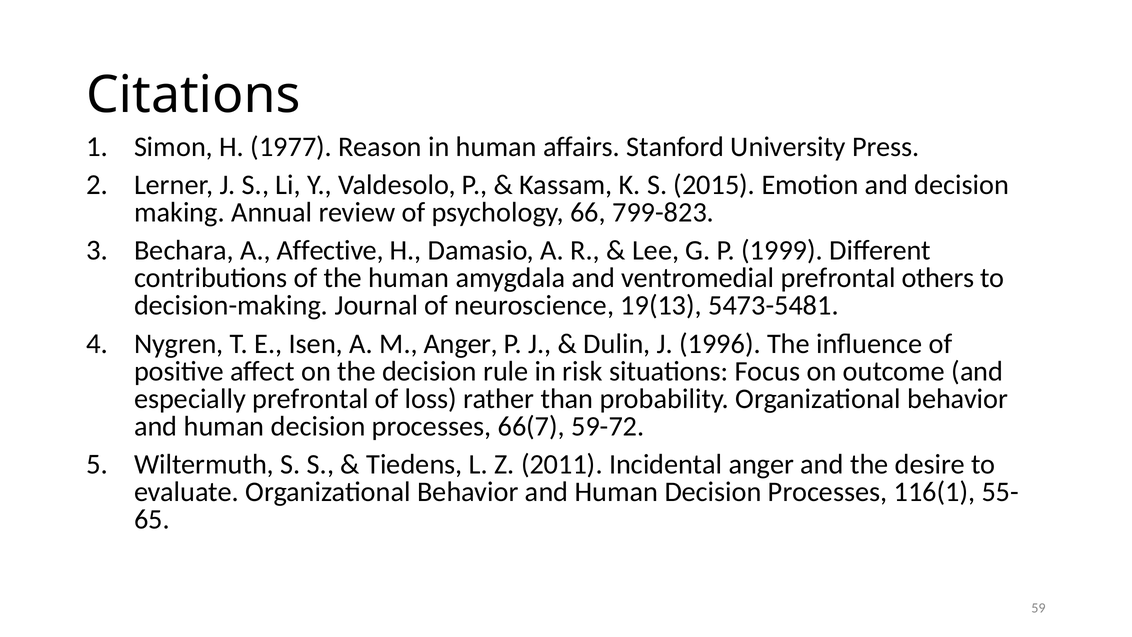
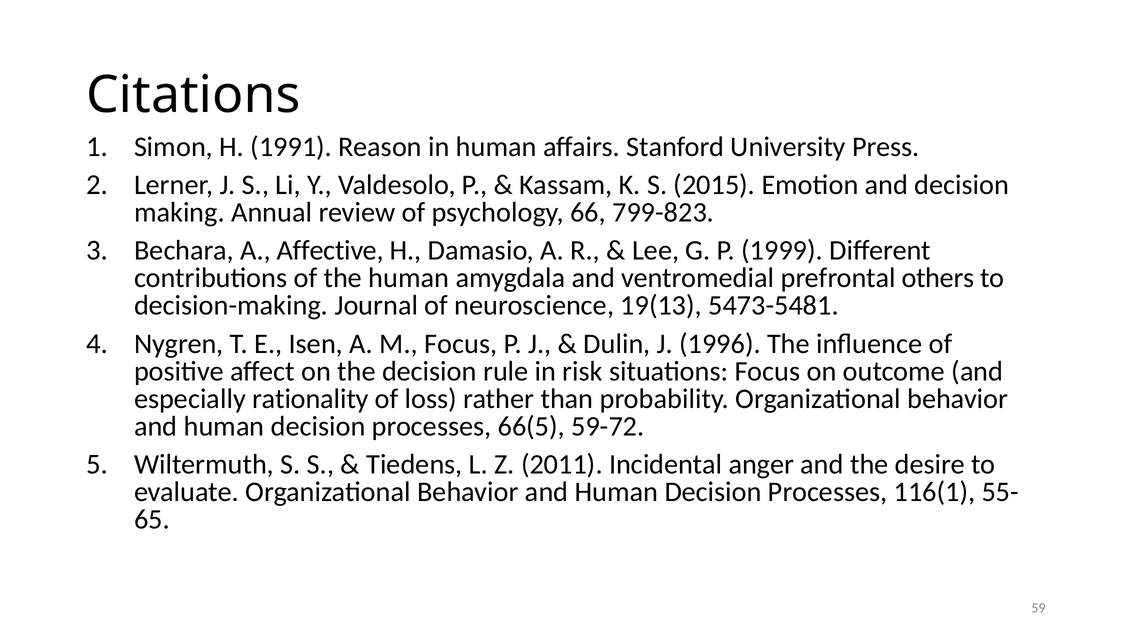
1977: 1977 -> 1991
M Anger: Anger -> Focus
especially prefrontal: prefrontal -> rationality
66(7: 66(7 -> 66(5
